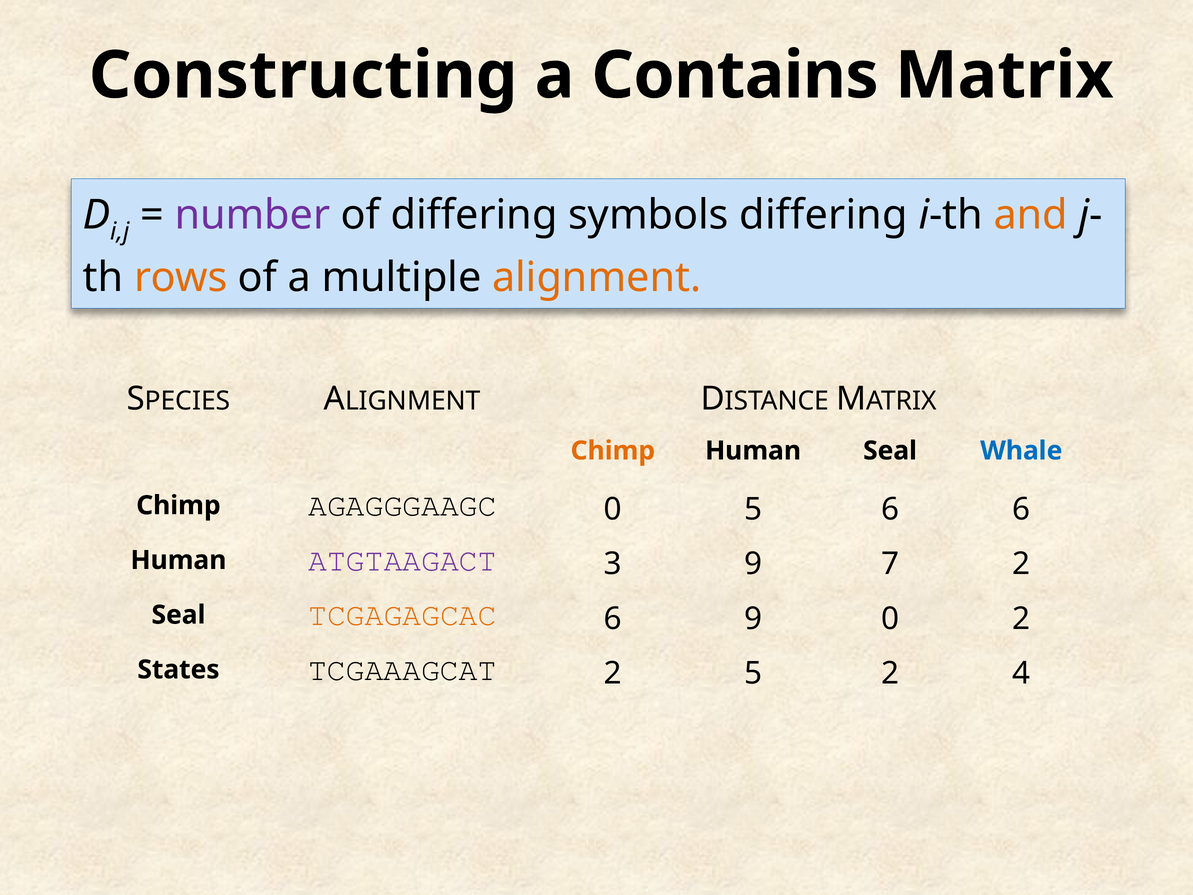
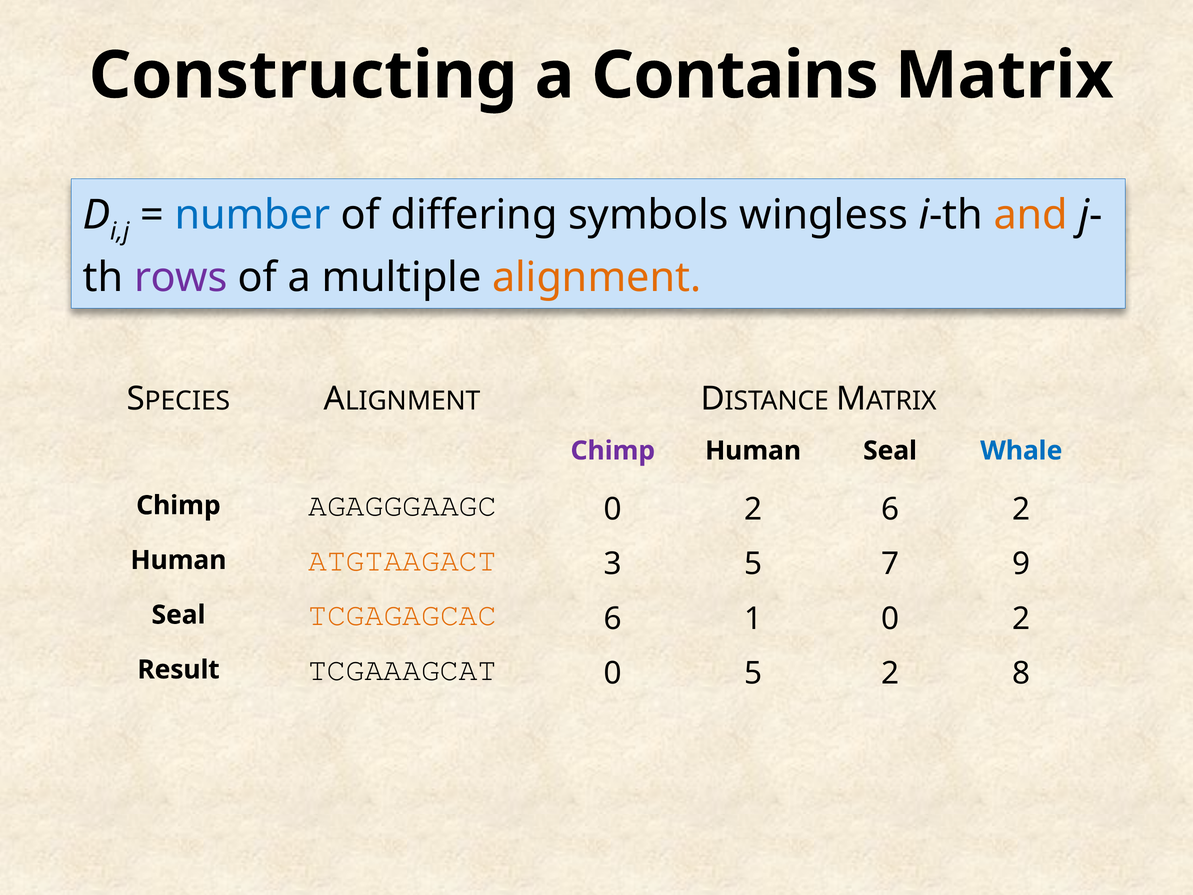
number colour: purple -> blue
symbols differing: differing -> wingless
rows colour: orange -> purple
Chimp at (613, 451) colour: orange -> purple
5 at (753, 509): 5 -> 2
6 6: 6 -> 2
ATGTAAGACT colour: purple -> orange
3 9: 9 -> 5
7 2: 2 -> 9
6 9: 9 -> 1
States: States -> Result
TCGAAAGCAT 2: 2 -> 0
4: 4 -> 8
